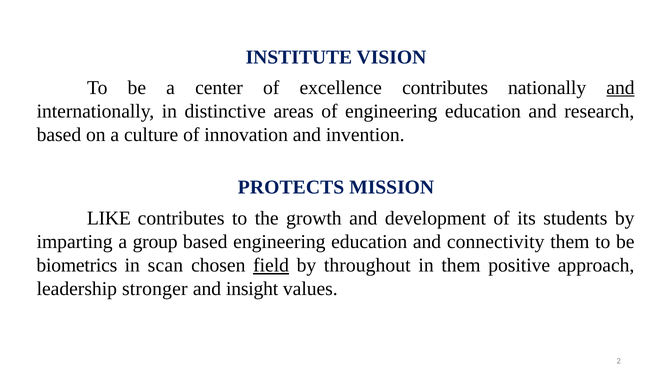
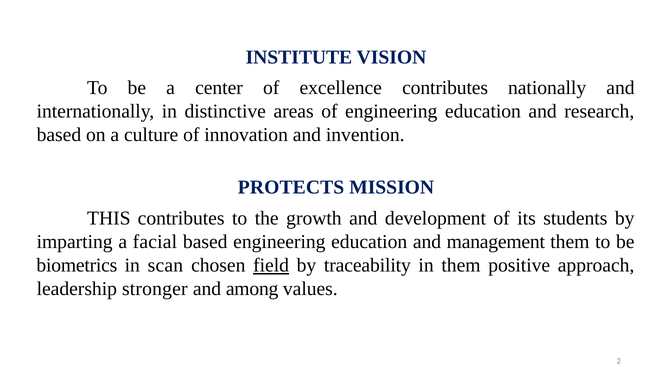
and at (620, 88) underline: present -> none
LIKE: LIKE -> THIS
group: group -> facial
connectivity: connectivity -> management
throughout: throughout -> traceability
insight: insight -> among
